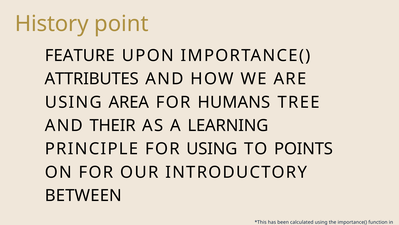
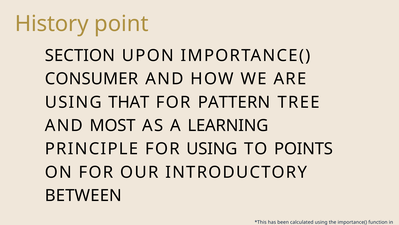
FEATURE: FEATURE -> SECTION
ATTRIBUTES: ATTRIBUTES -> CONSUMER
AREA: AREA -> THAT
HUMANS: HUMANS -> PATTERN
THEIR: THEIR -> MOST
